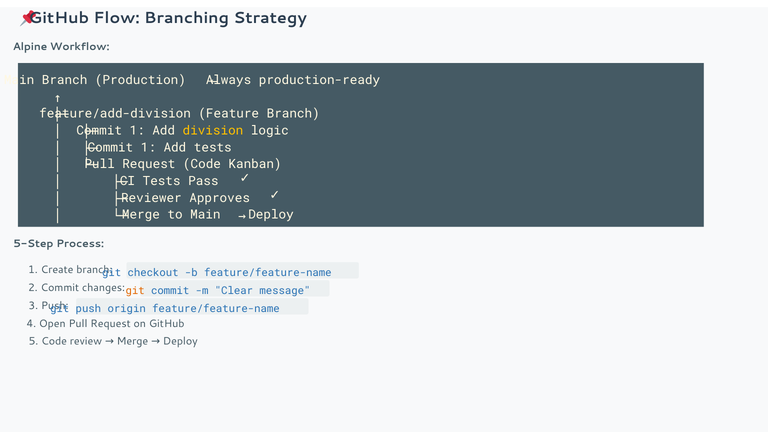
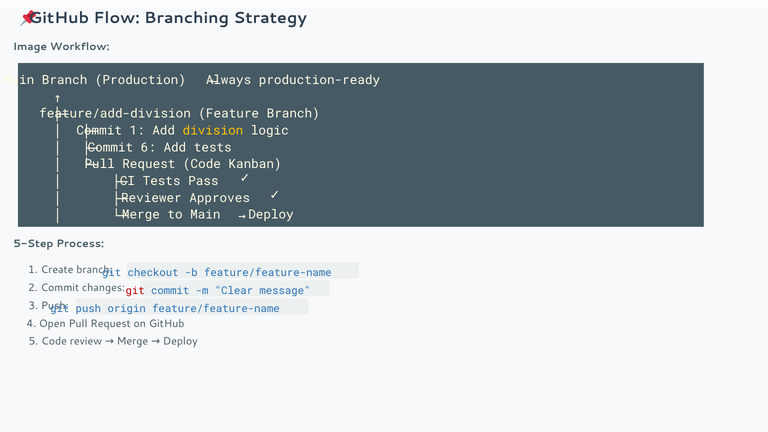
Alpine: Alpine -> Image
1 at (148, 147): 1 -> 6
git at (135, 291) colour: orange -> red
